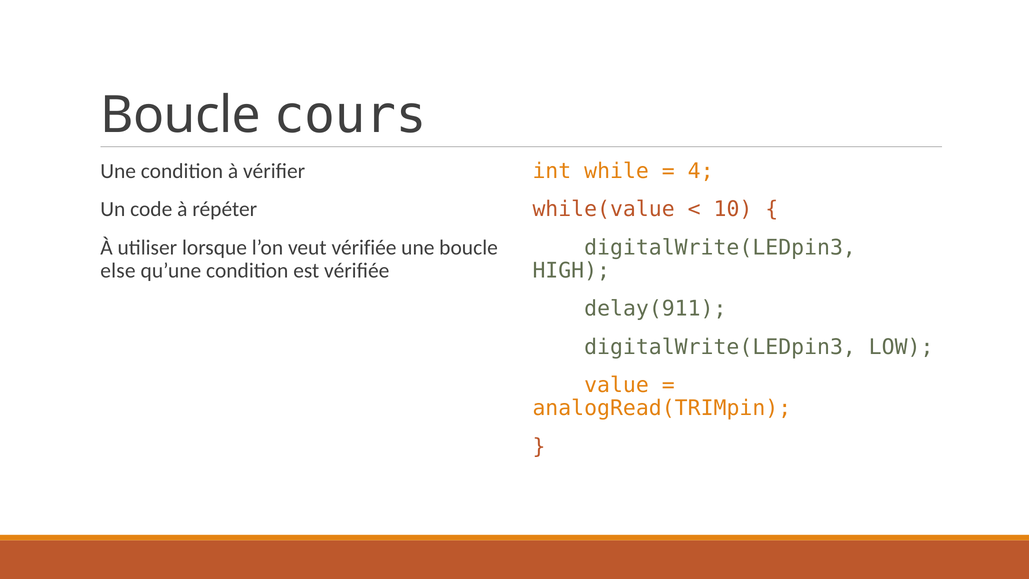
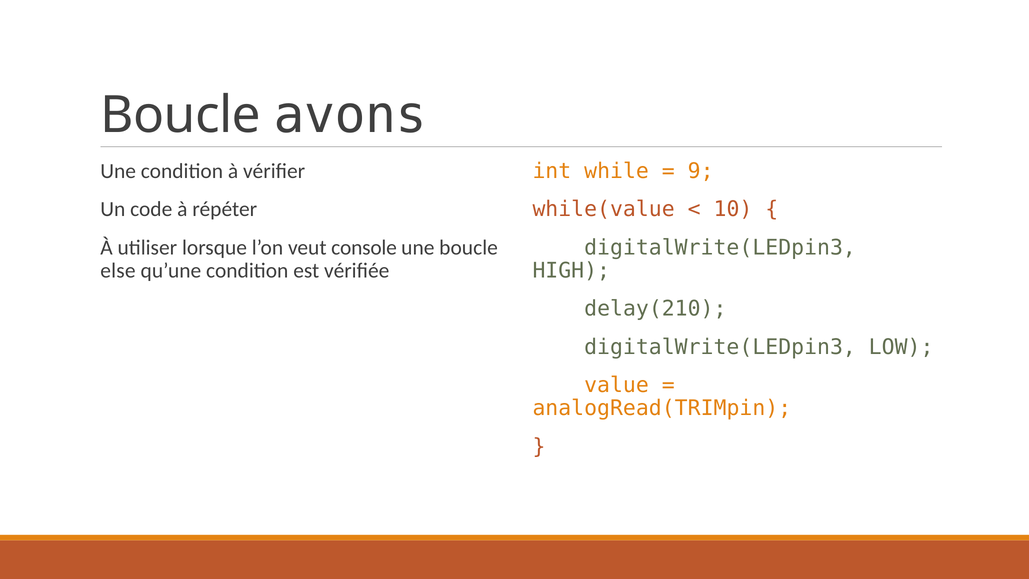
cours: cours -> avons
4: 4 -> 9
veut vérifiée: vérifiée -> console
delay(911: delay(911 -> delay(210
